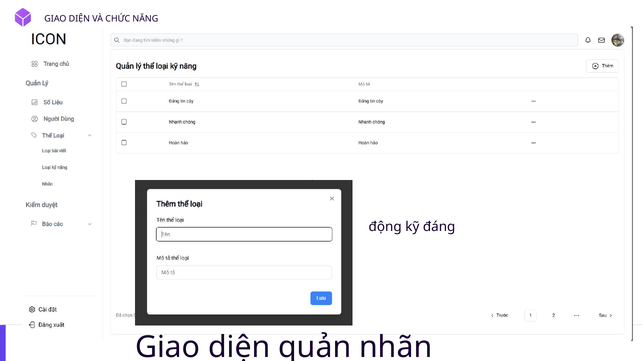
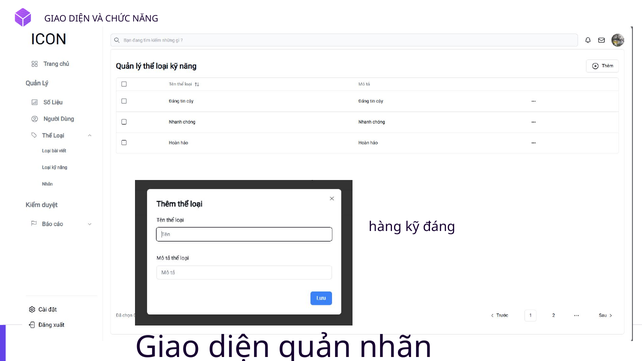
động: động -> hàng
